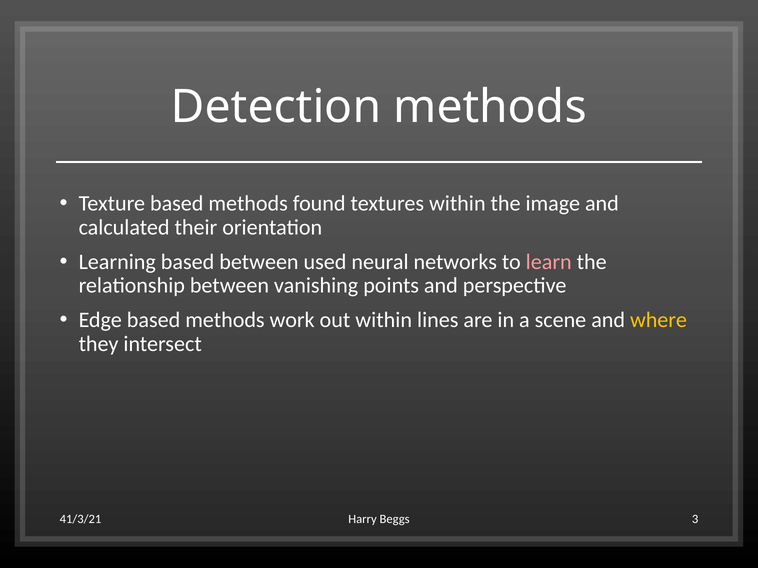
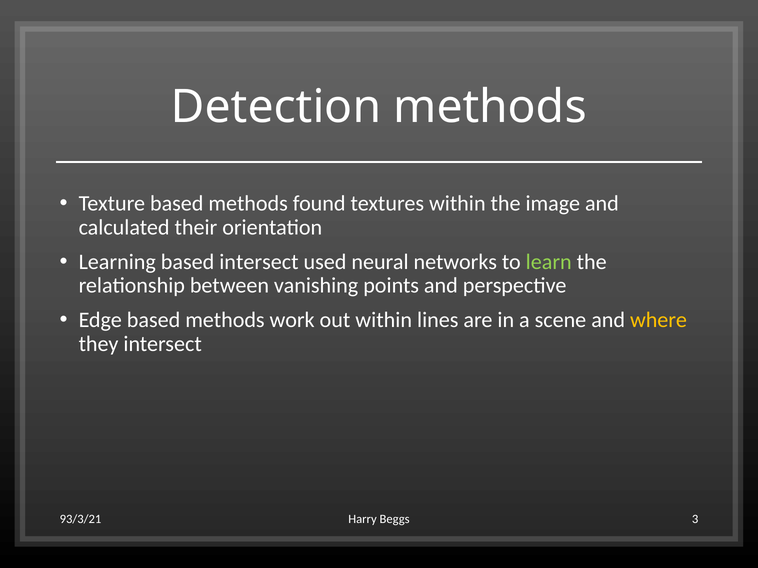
based between: between -> intersect
learn colour: pink -> light green
41/3/21: 41/3/21 -> 93/3/21
